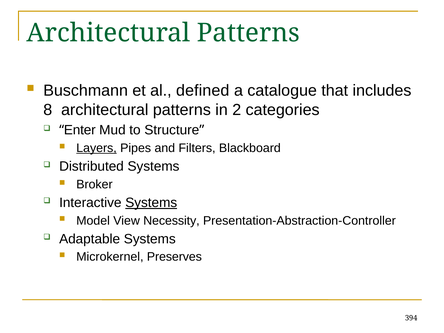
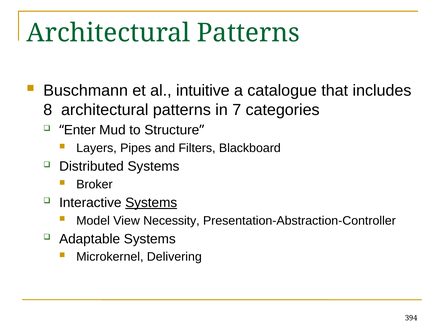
defined: defined -> intuitive
2: 2 -> 7
Layers underline: present -> none
Preserves: Preserves -> Delivering
